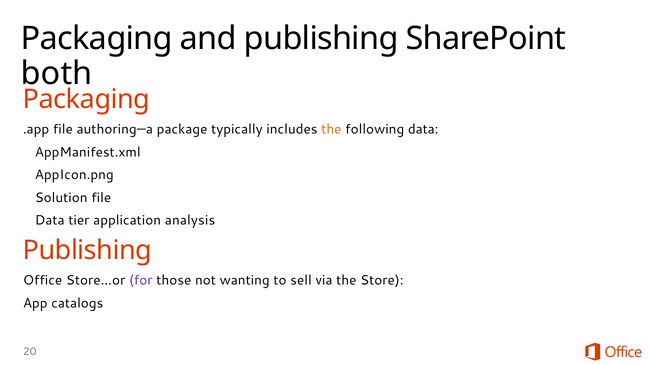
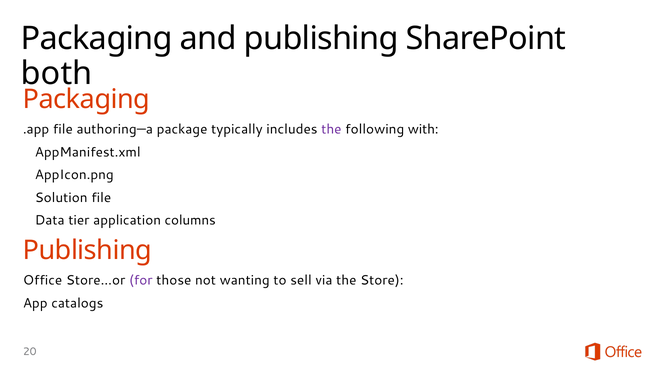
the at (331, 130) colour: orange -> purple
following data: data -> with
analysis: analysis -> columns
